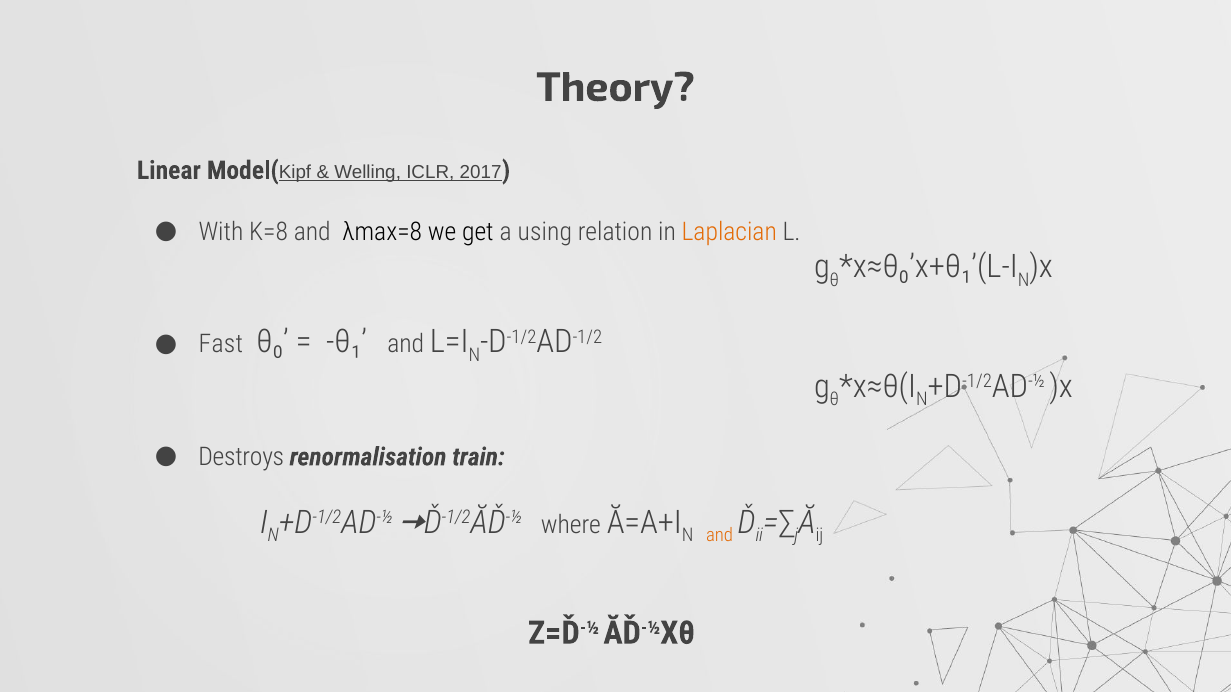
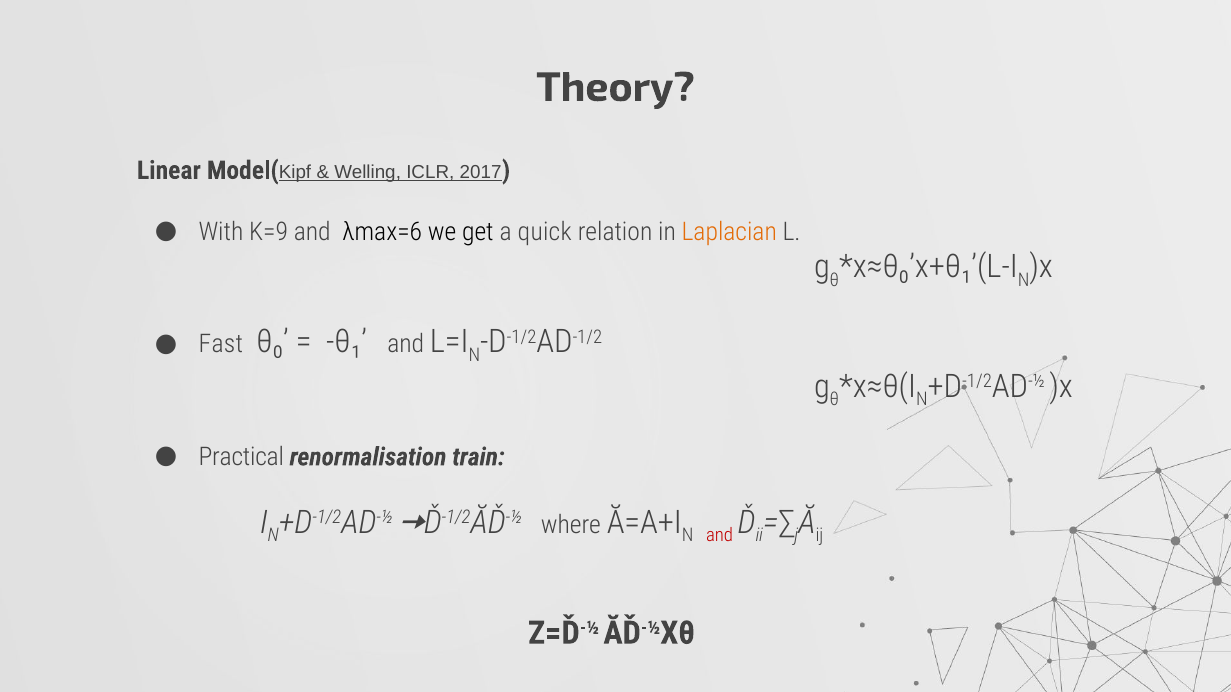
K=8: K=8 -> K=9
λmax=8: λmax=8 -> λmax=6
using: using -> quick
Destroys: Destroys -> Practical
and at (720, 536) colour: orange -> red
